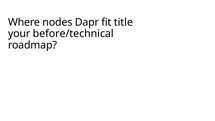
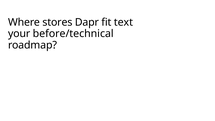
nodes: nodes -> stores
title: title -> text
